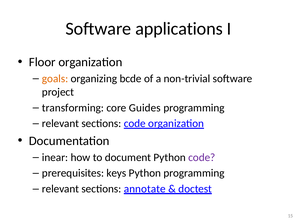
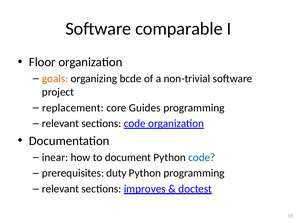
applications: applications -> comparable
transforming: transforming -> replacement
code at (202, 157) colour: purple -> blue
keys: keys -> duty
annotate: annotate -> improves
